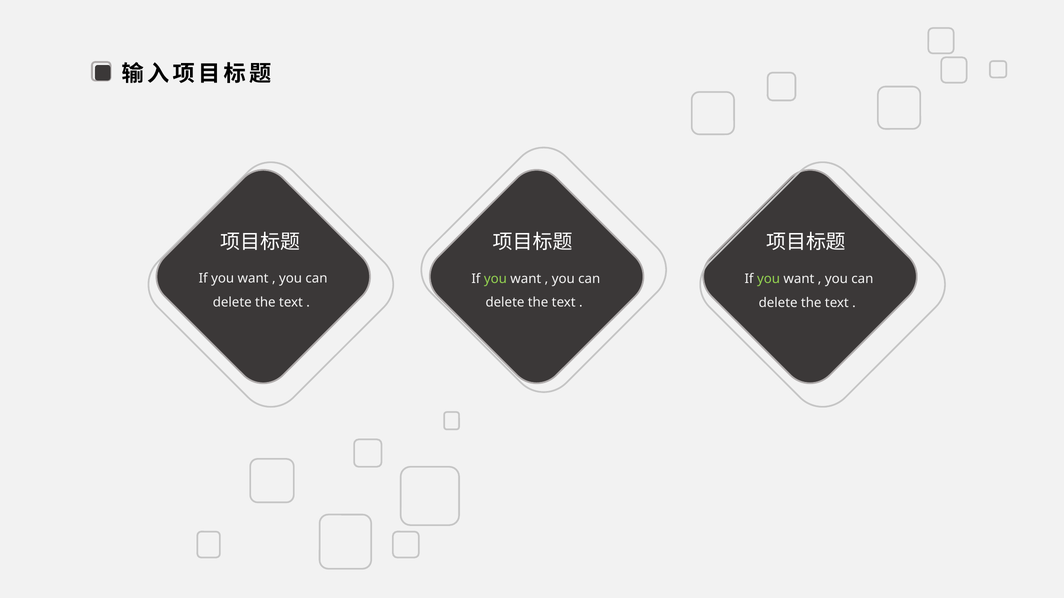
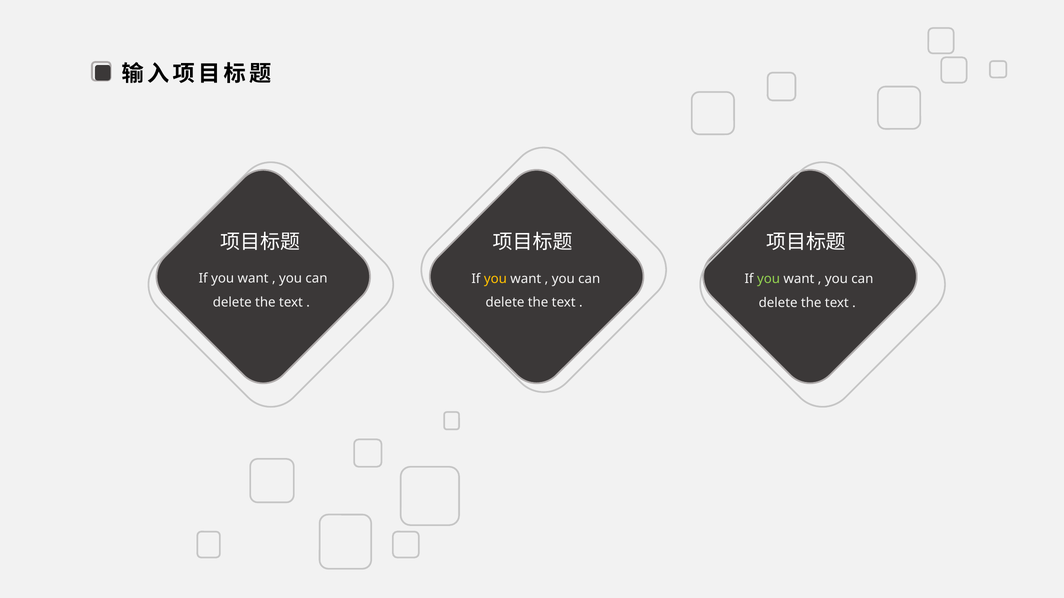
you at (495, 279) colour: light green -> yellow
